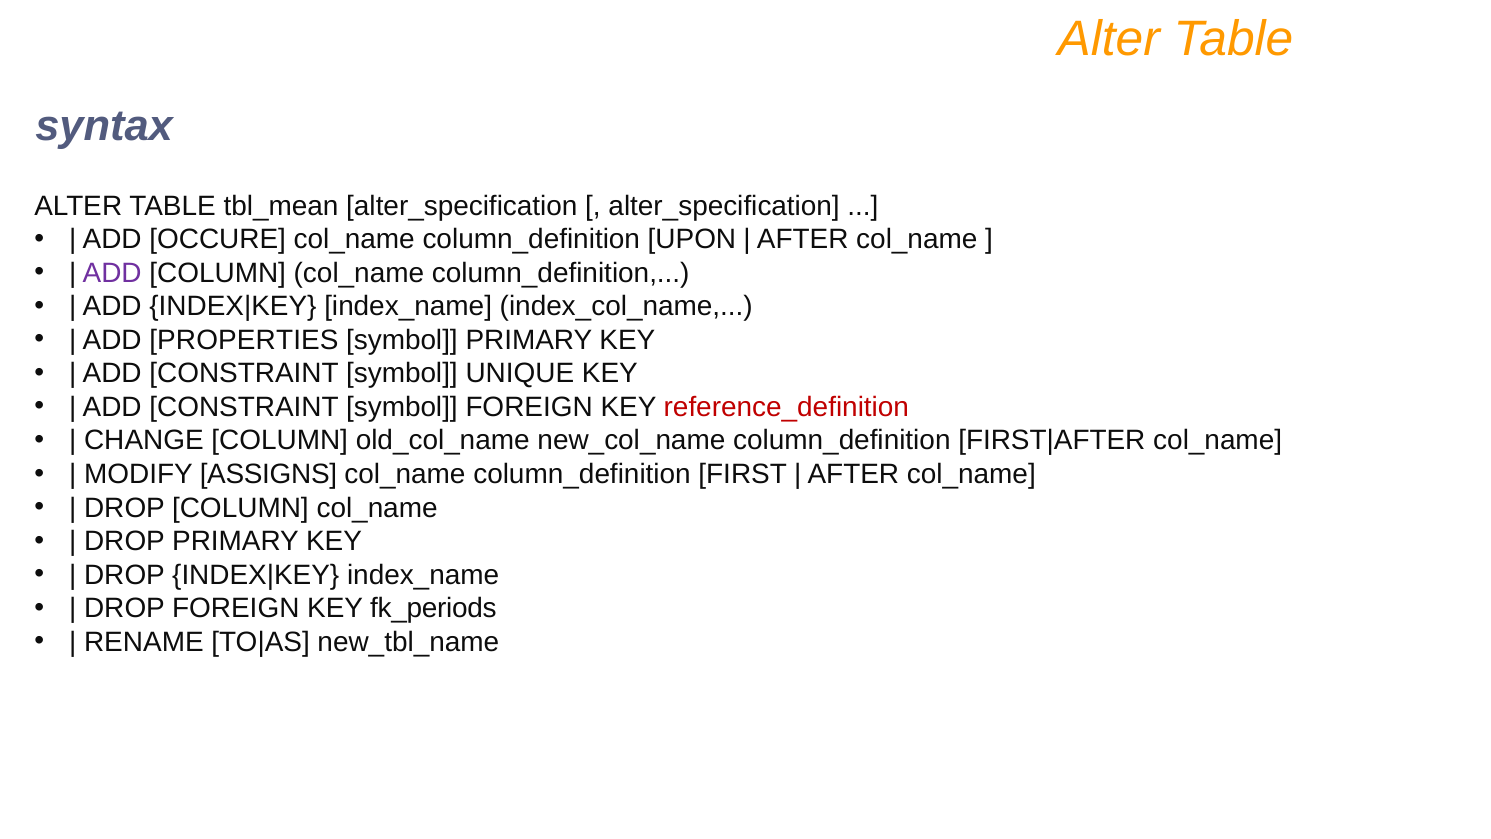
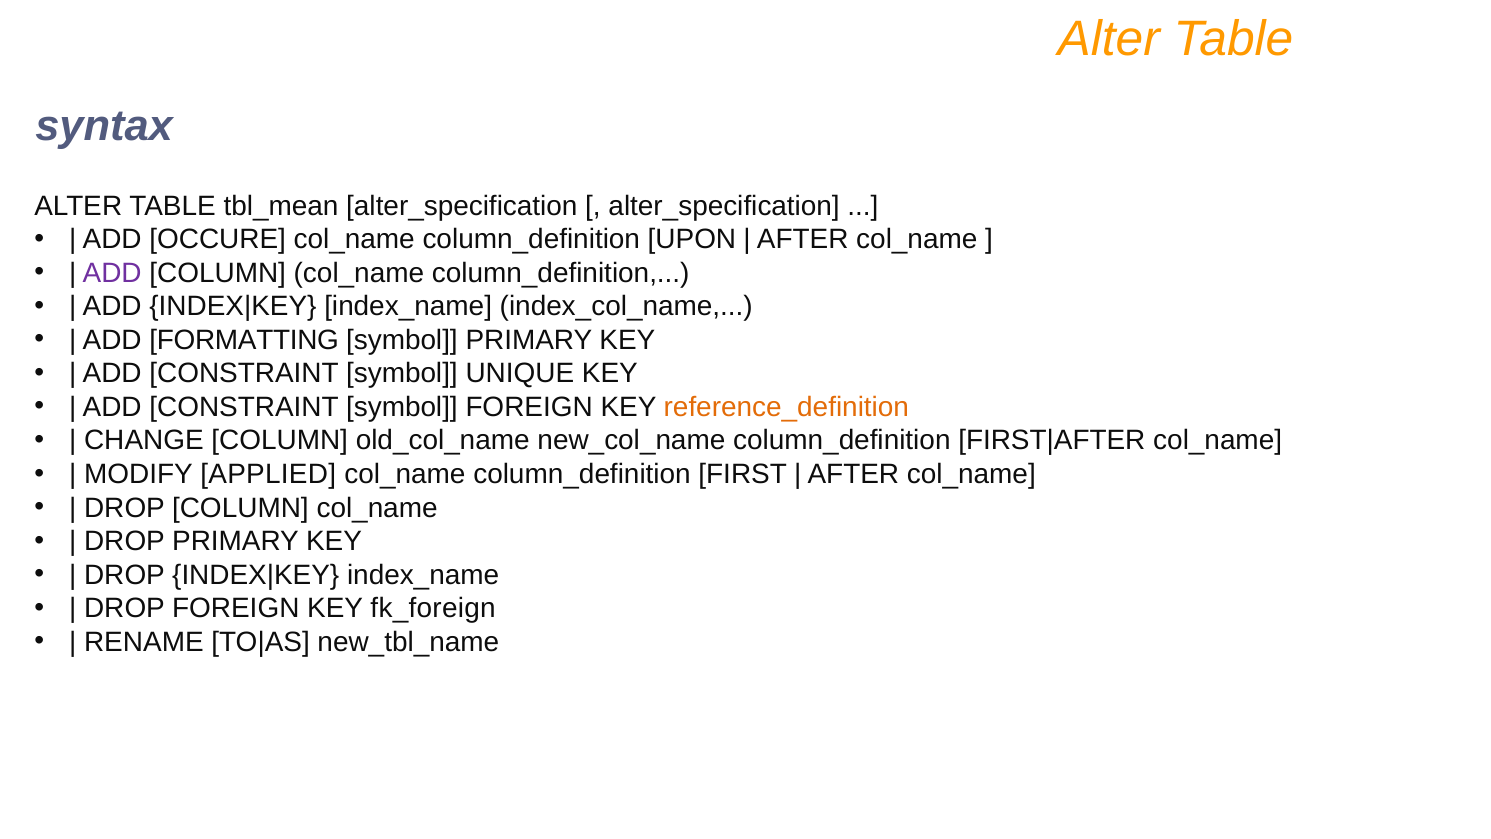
PROPERTIES: PROPERTIES -> FORMATTING
reference_definition colour: red -> orange
ASSIGNS: ASSIGNS -> APPLIED
fk_periods: fk_periods -> fk_foreign
